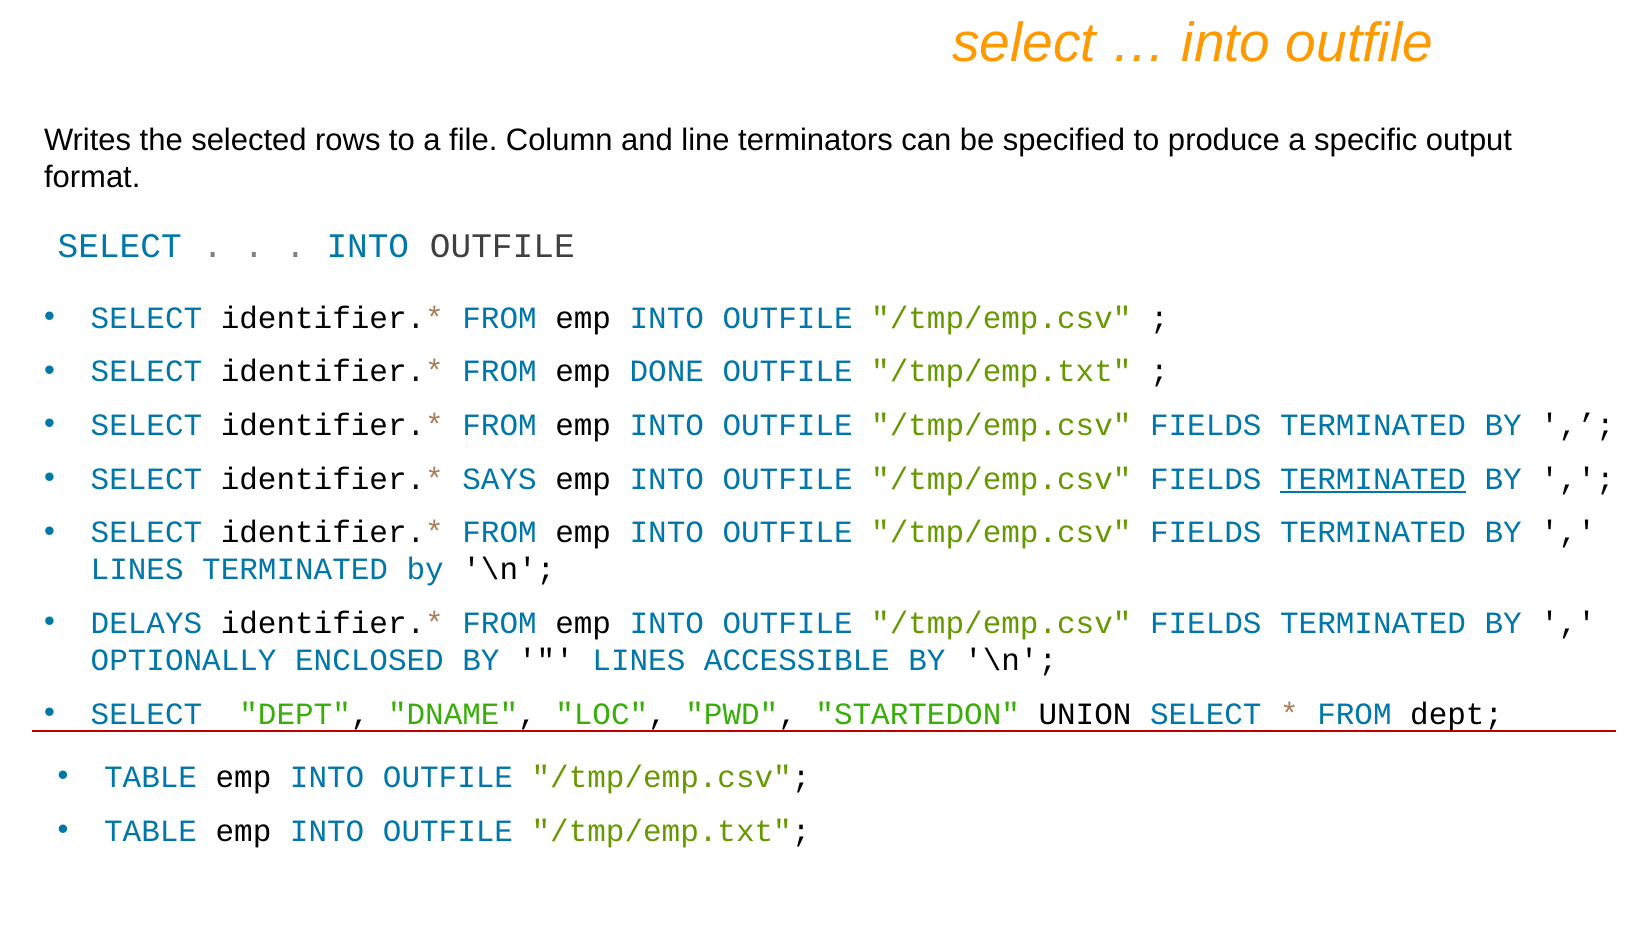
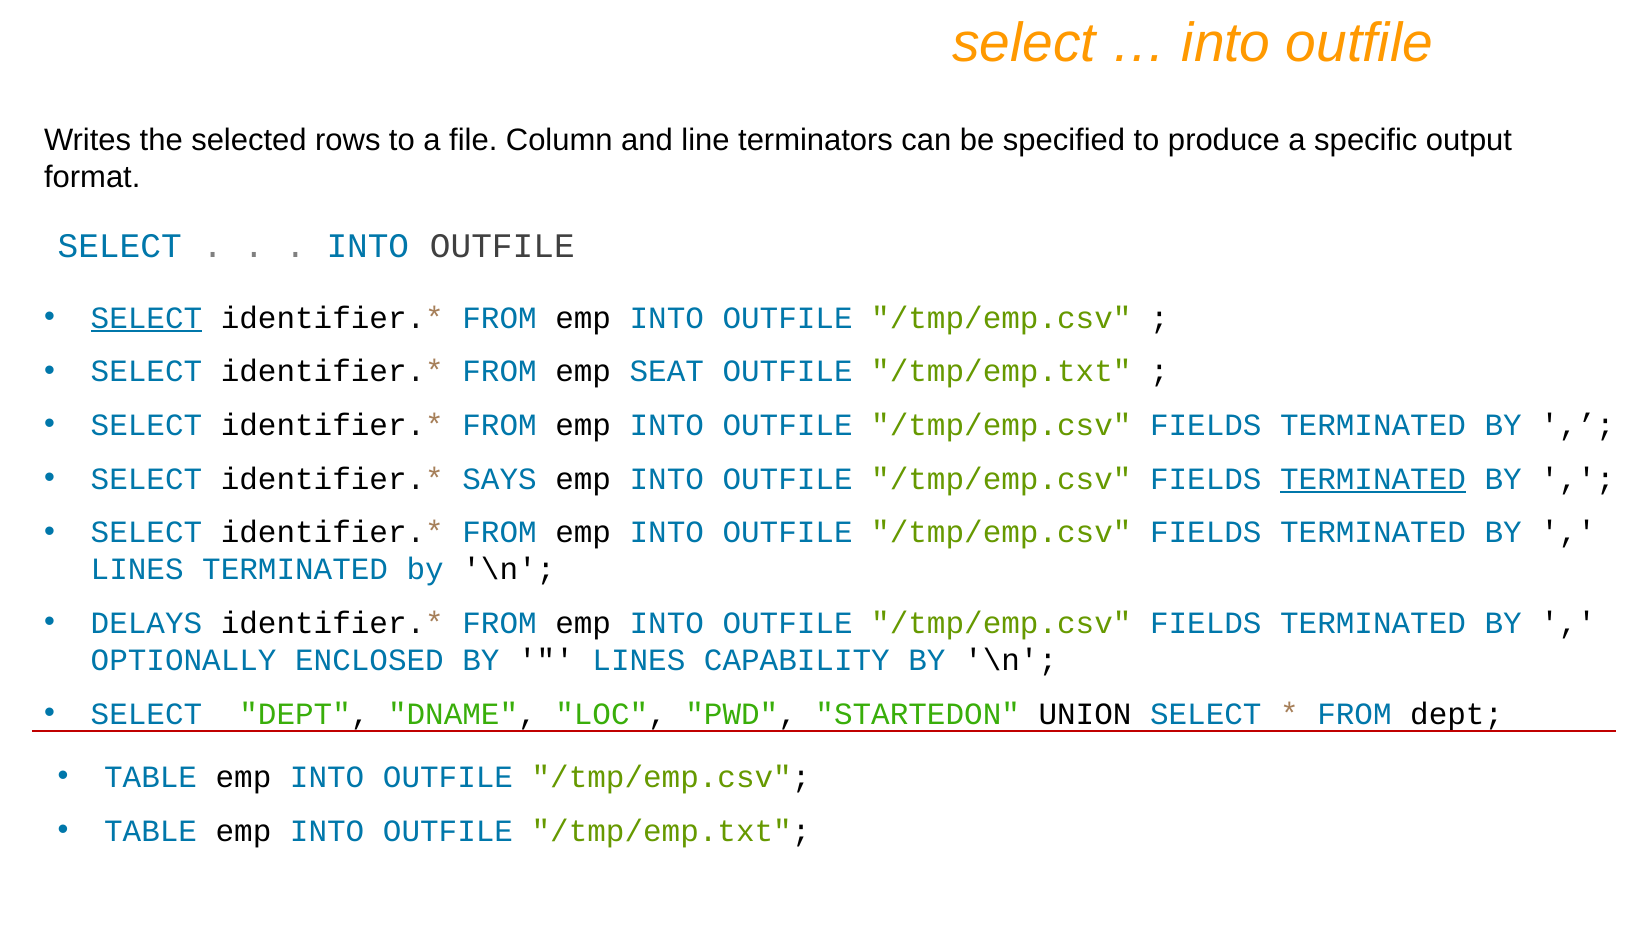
SELECT at (146, 318) underline: none -> present
DONE: DONE -> SEAT
ACCESSIBLE: ACCESSIBLE -> CAPABILITY
